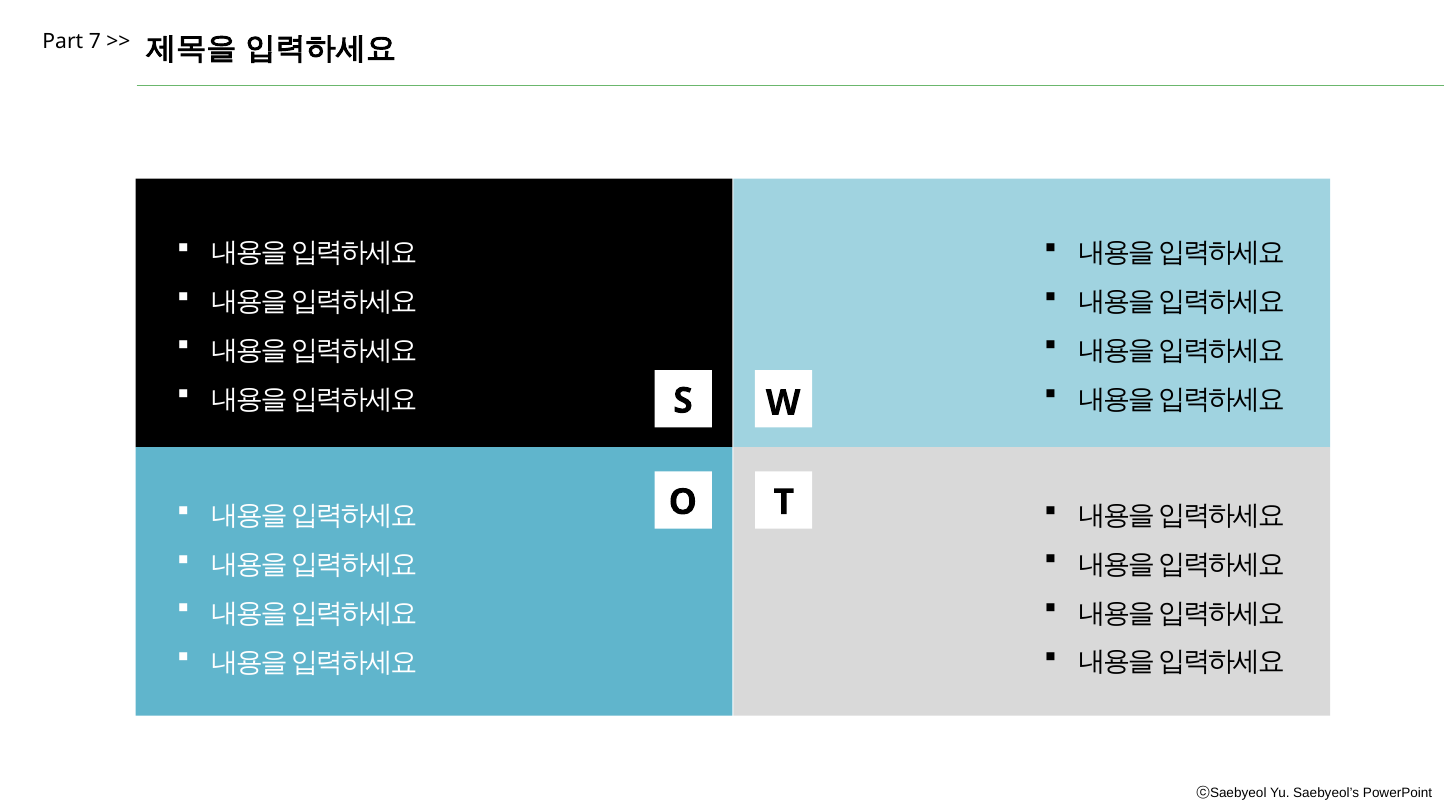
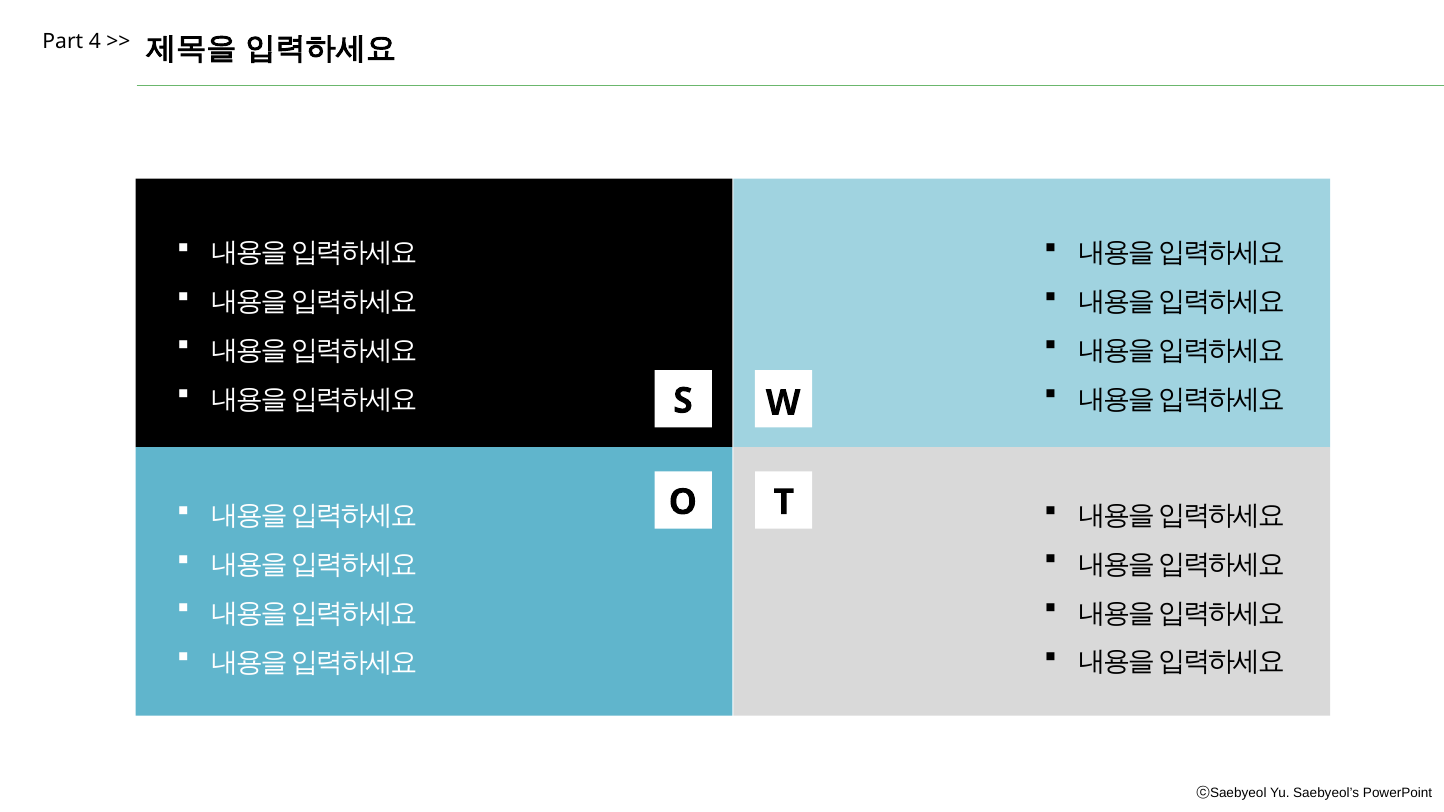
7: 7 -> 4
